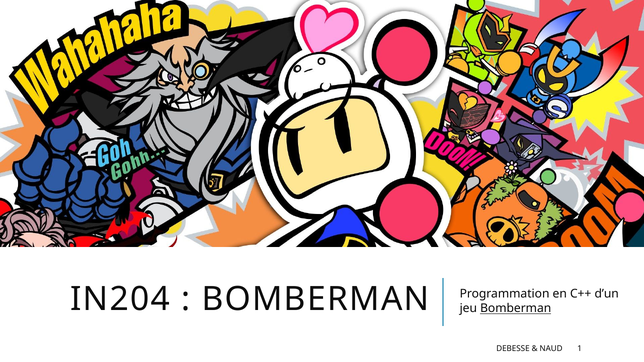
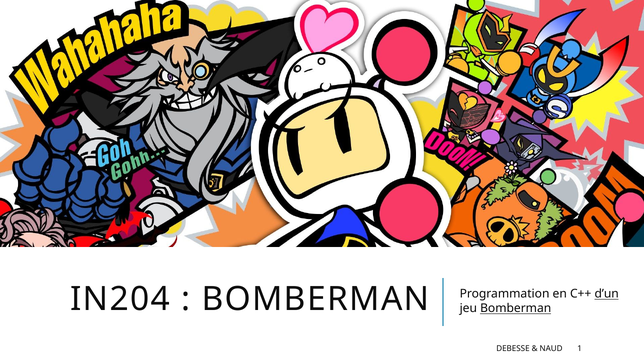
d’un underline: none -> present
